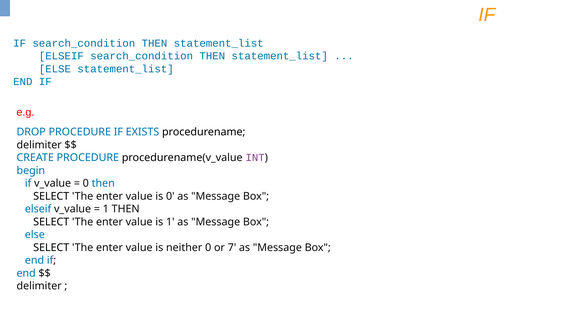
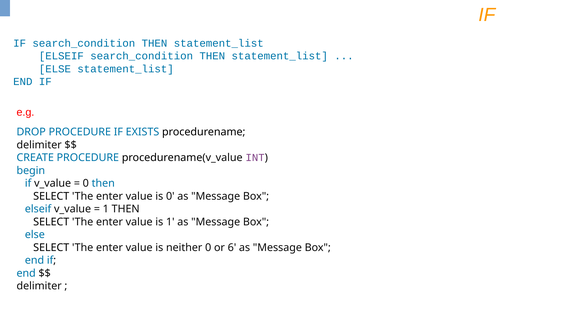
7: 7 -> 6
